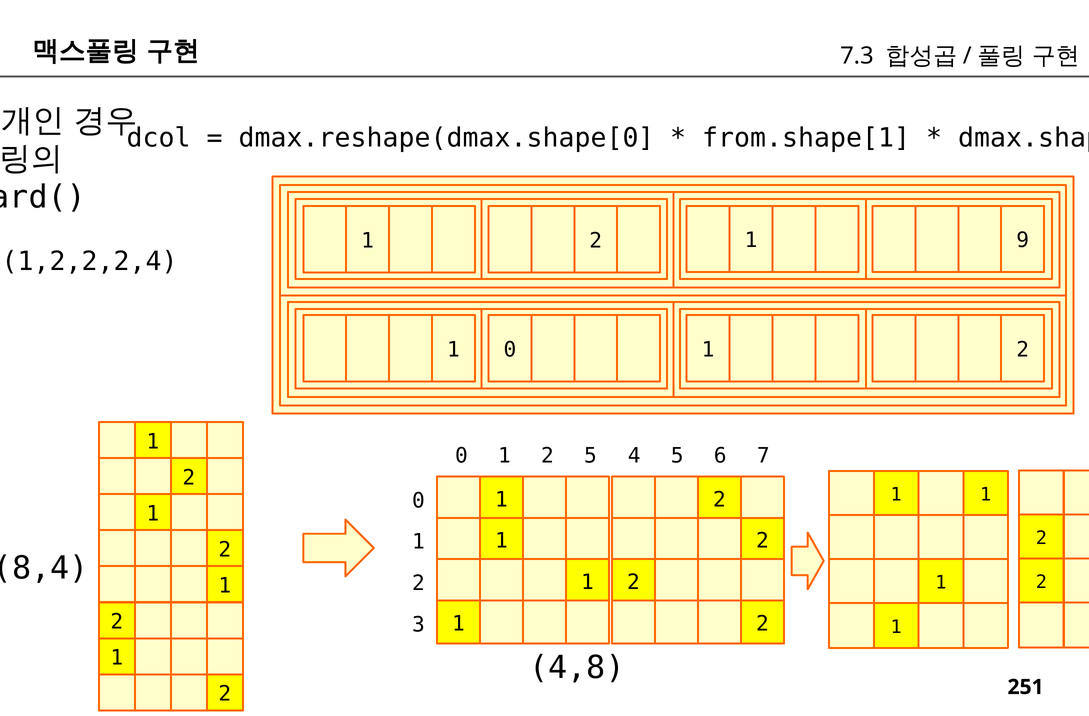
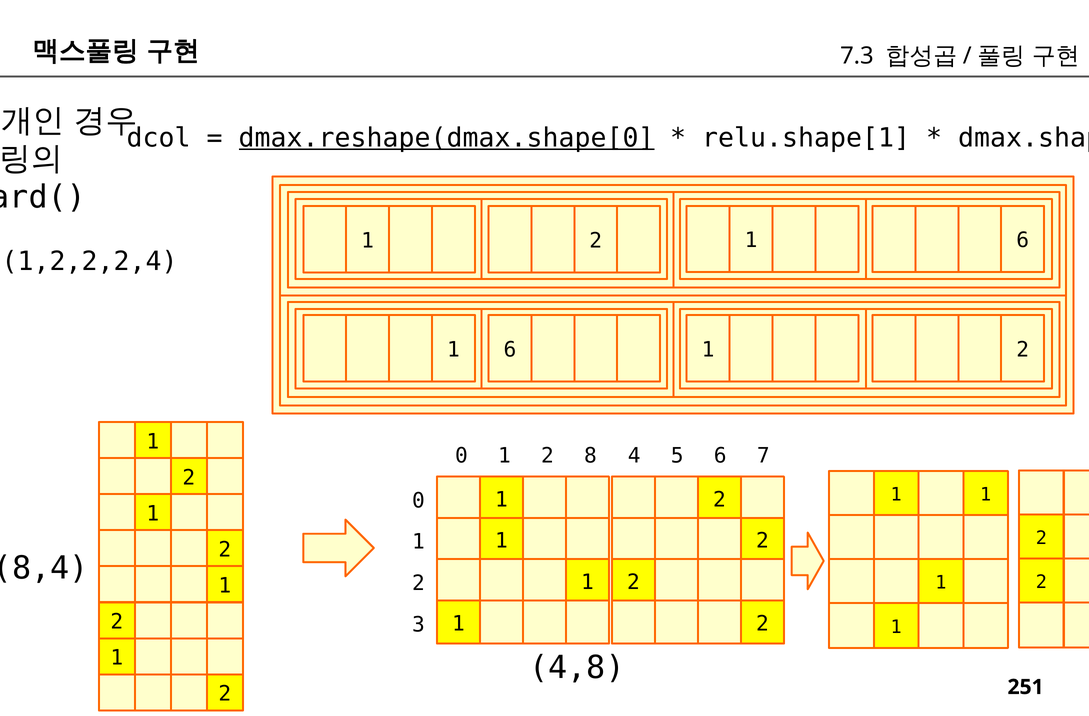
dmax.reshape(dmax.shape[0 underline: none -> present
from.shape[1: from.shape[1 -> relu.shape[1
9 at (1023, 240): 9 -> 6
0 at (510, 349): 0 -> 6
2 5: 5 -> 8
